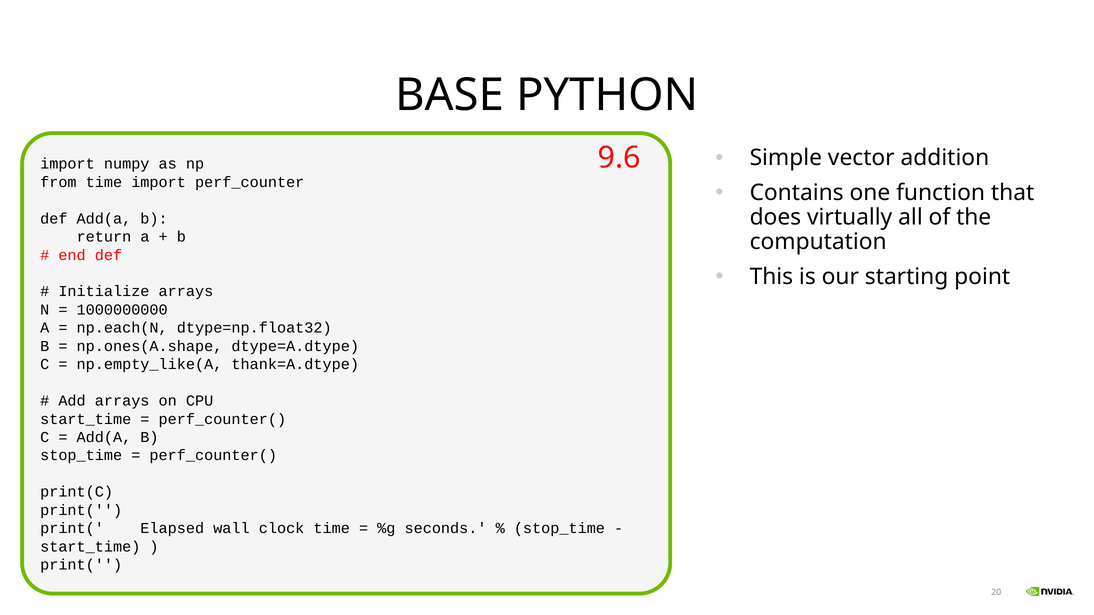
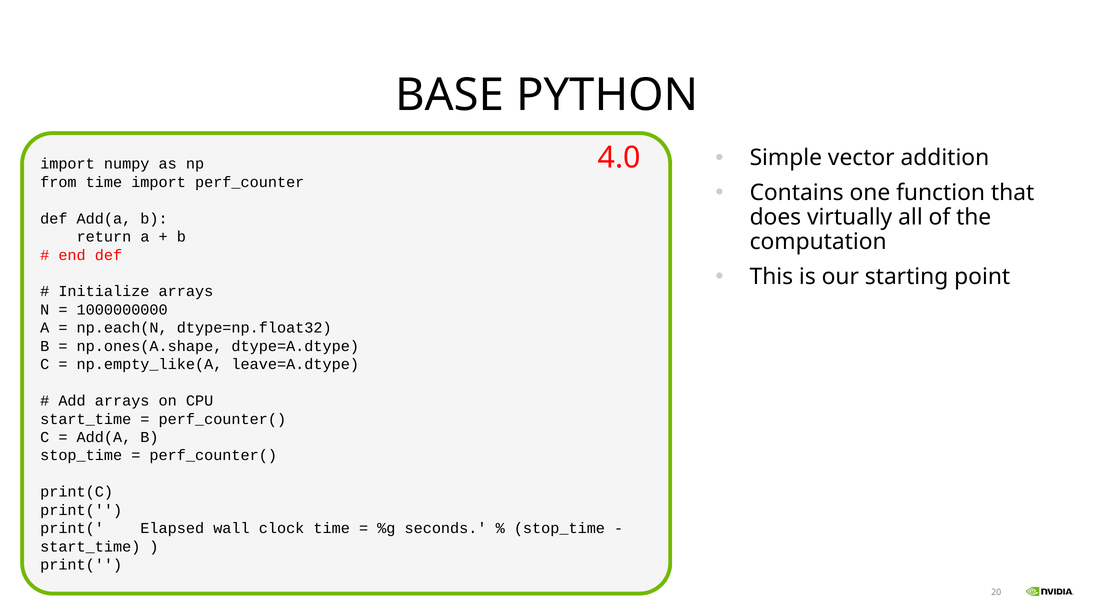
9.6: 9.6 -> 4.0
thank=A.dtype: thank=A.dtype -> leave=A.dtype
